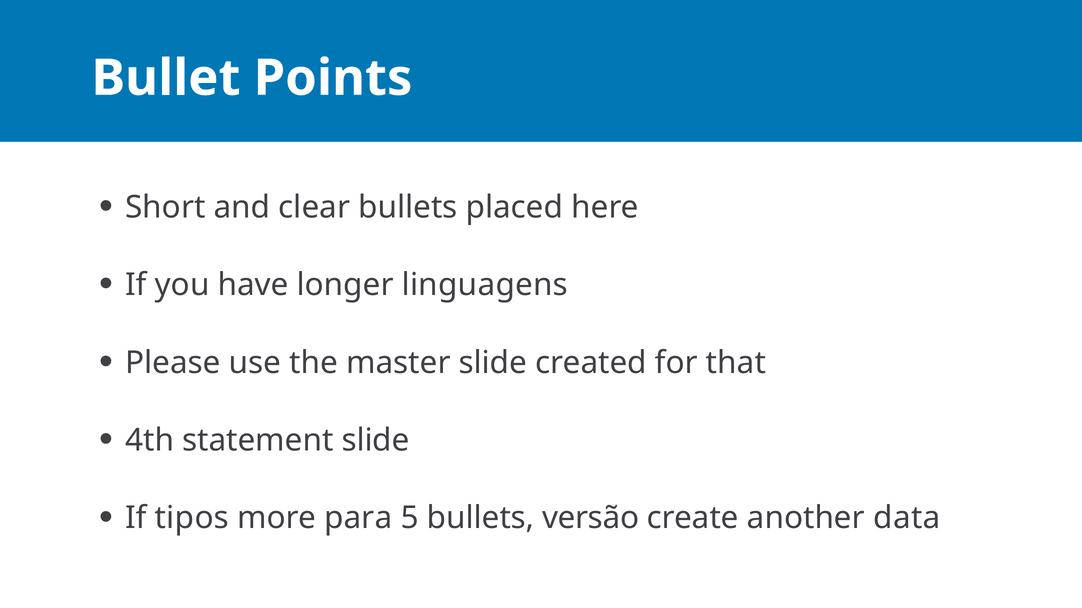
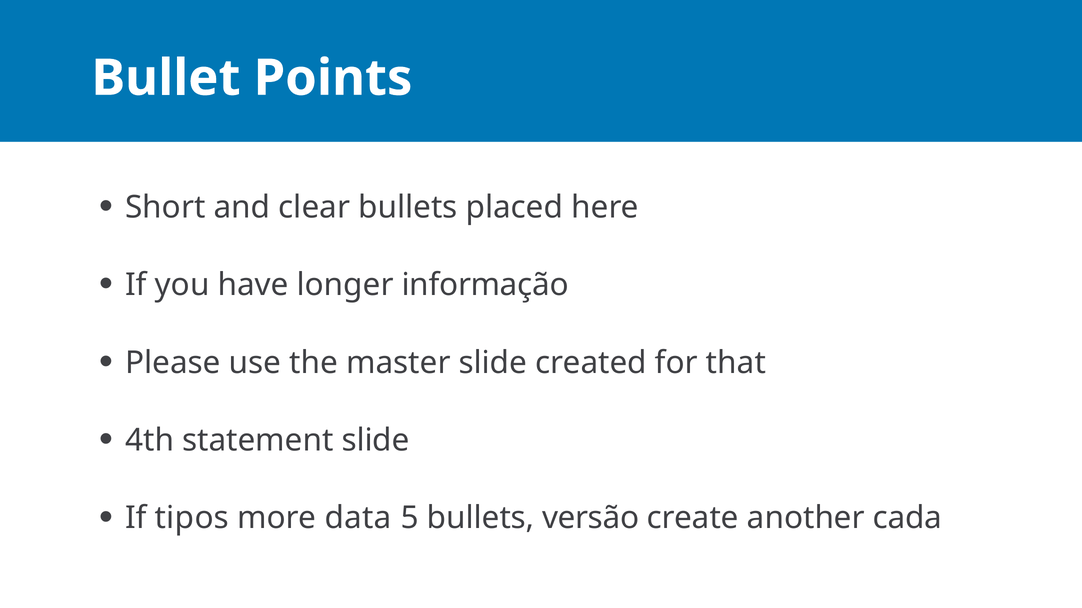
linguagens: linguagens -> informação
para: para -> data
data: data -> cada
